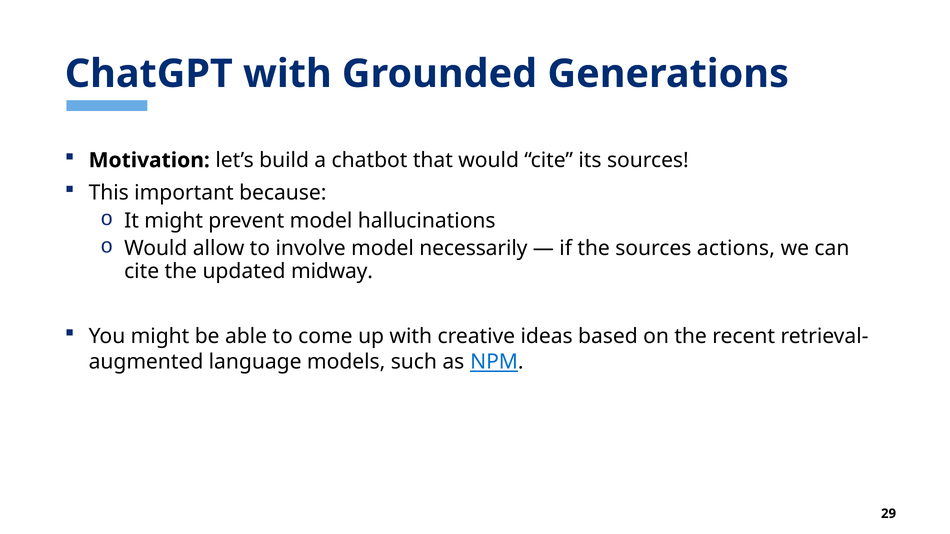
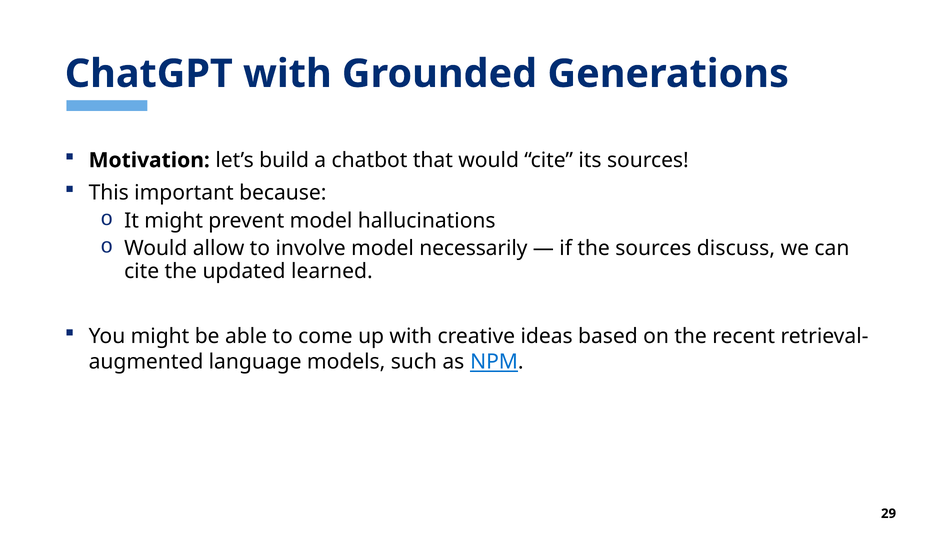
actions: actions -> discuss
midway: midway -> learned
